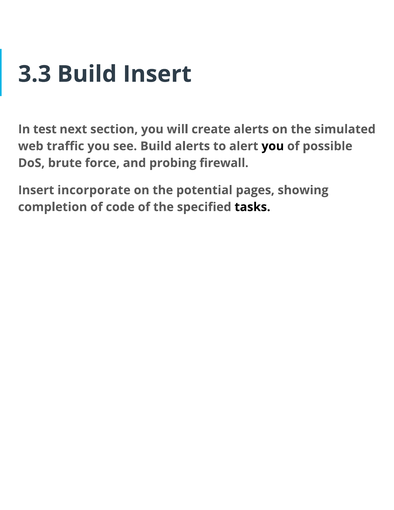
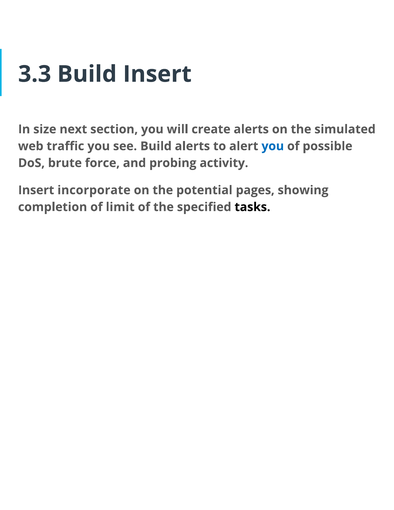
test: test -> size
you at (273, 146) colour: black -> blue
firewall: firewall -> activity
code: code -> limit
